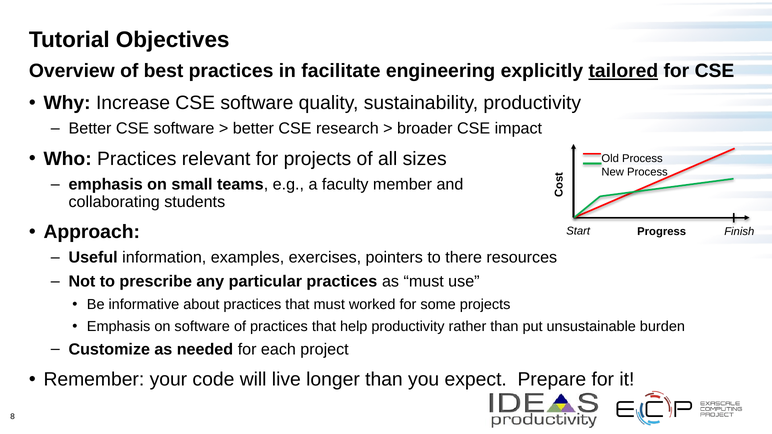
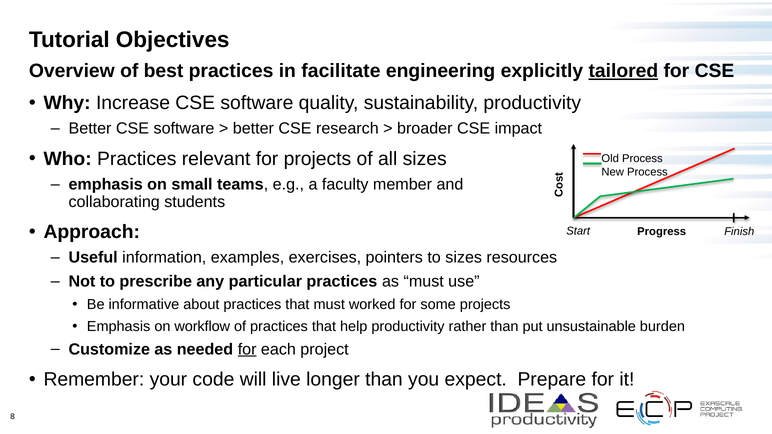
to there: there -> sizes
on software: software -> workflow
for at (247, 350) underline: none -> present
